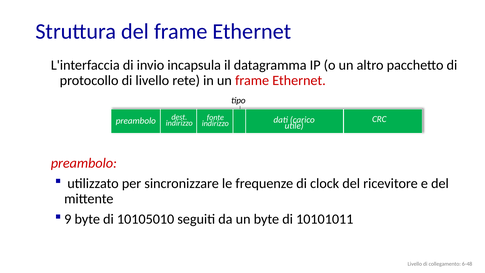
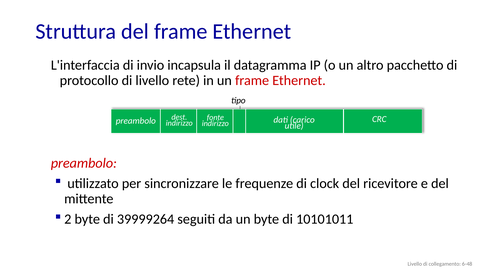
9: 9 -> 2
10105010: 10105010 -> 39999264
